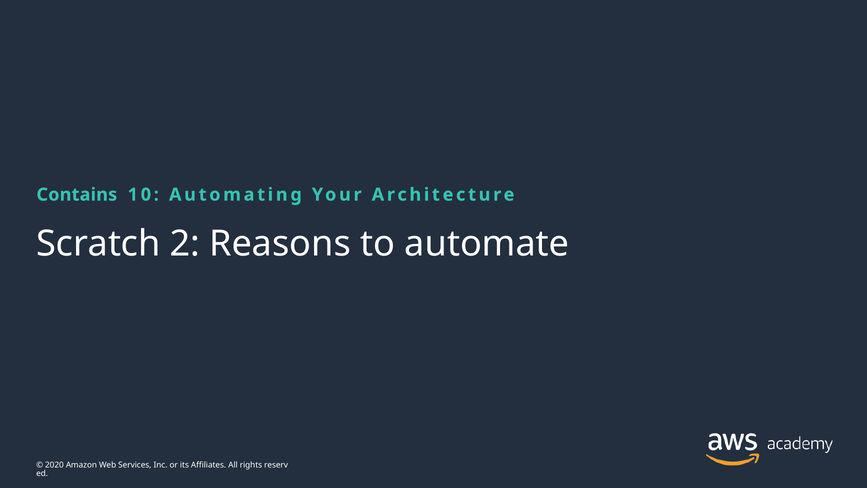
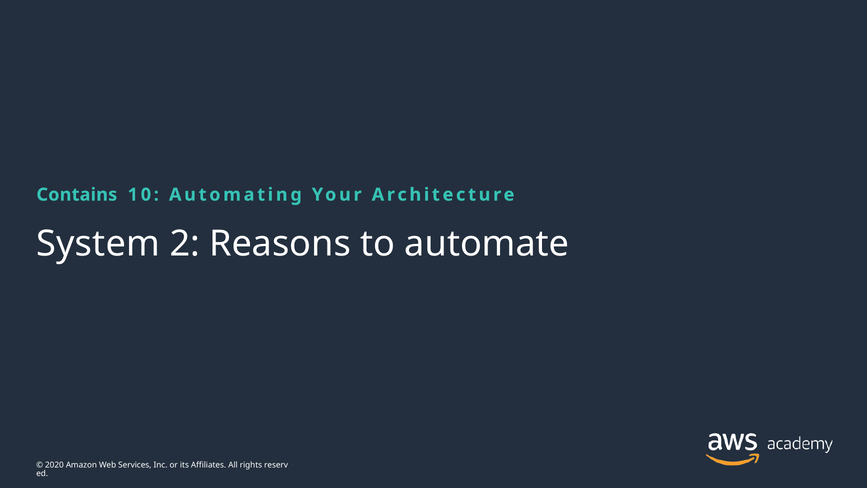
Scratch: Scratch -> System
